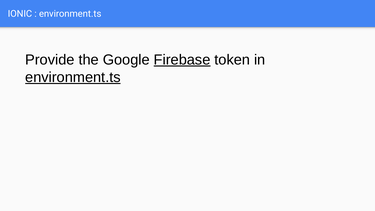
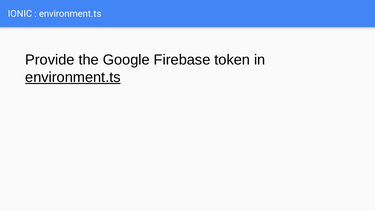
Firebase underline: present -> none
